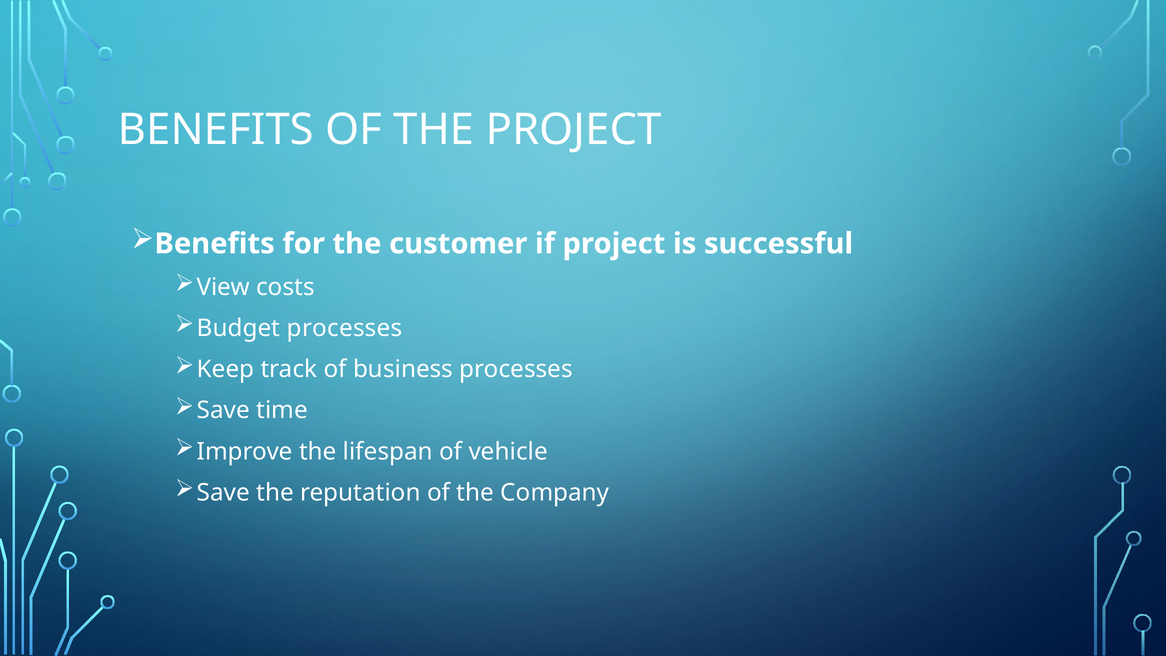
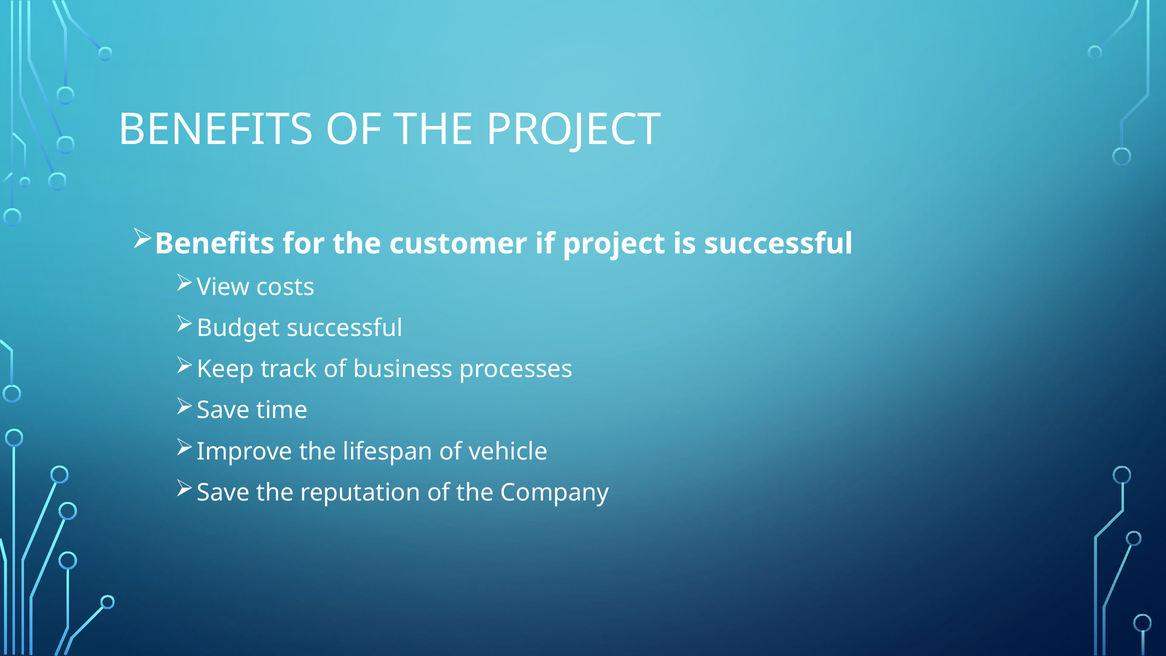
Budget processes: processes -> successful
